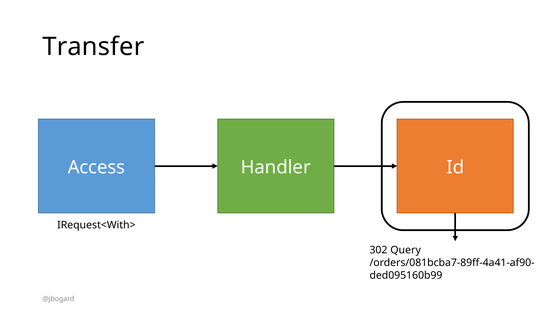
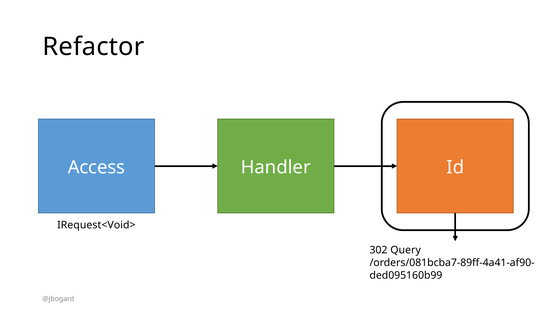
Transfer: Transfer -> Refactor
IRequest<With>: IRequest<With> -> IRequest<Void>
